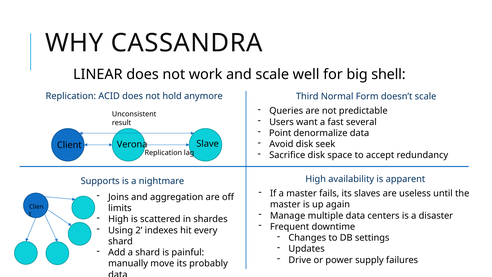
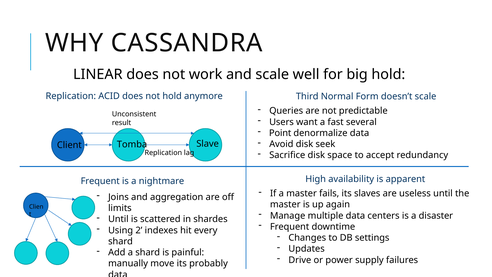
big shell: shell -> hold
Verona: Verona -> Tomba
Supports at (100, 181): Supports -> Frequent
High at (118, 219): High -> Until
